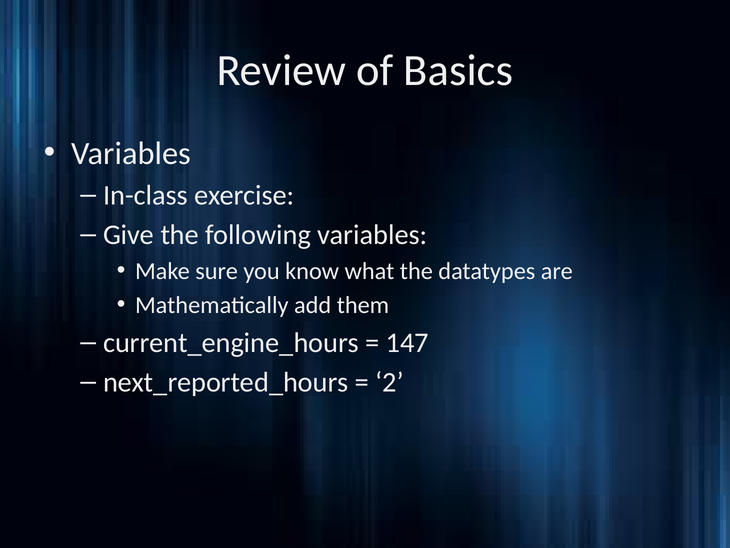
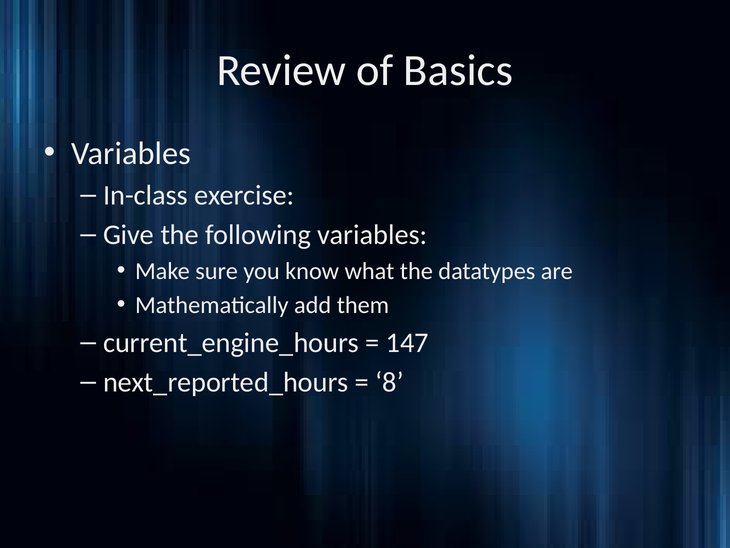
2: 2 -> 8
